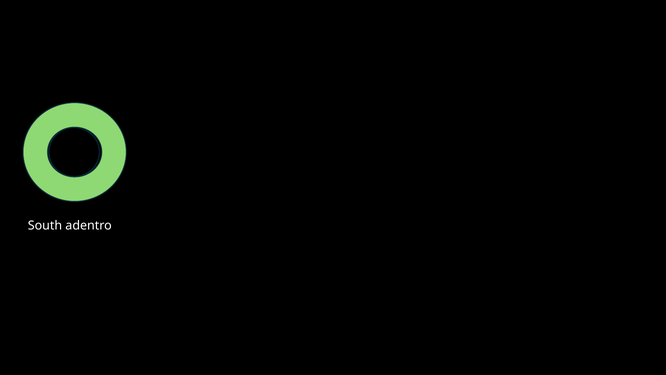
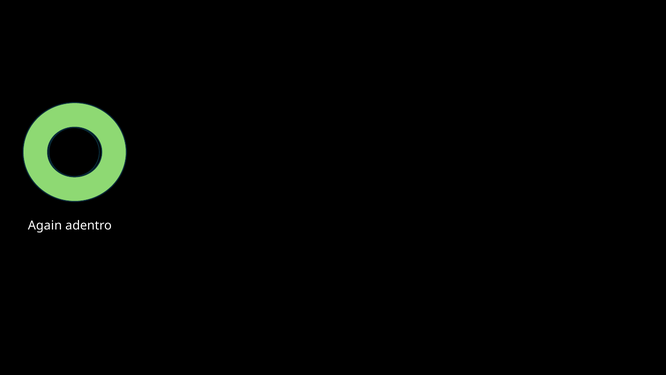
South: South -> Again
